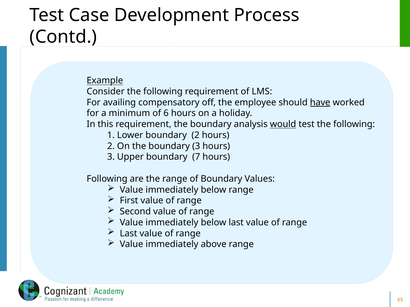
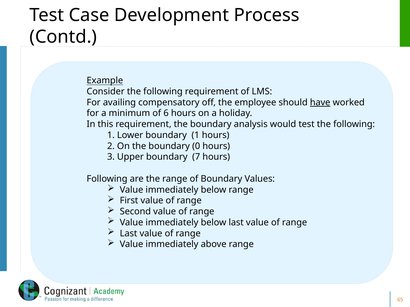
would underline: present -> none
boundary 2: 2 -> 1
boundary 3: 3 -> 0
